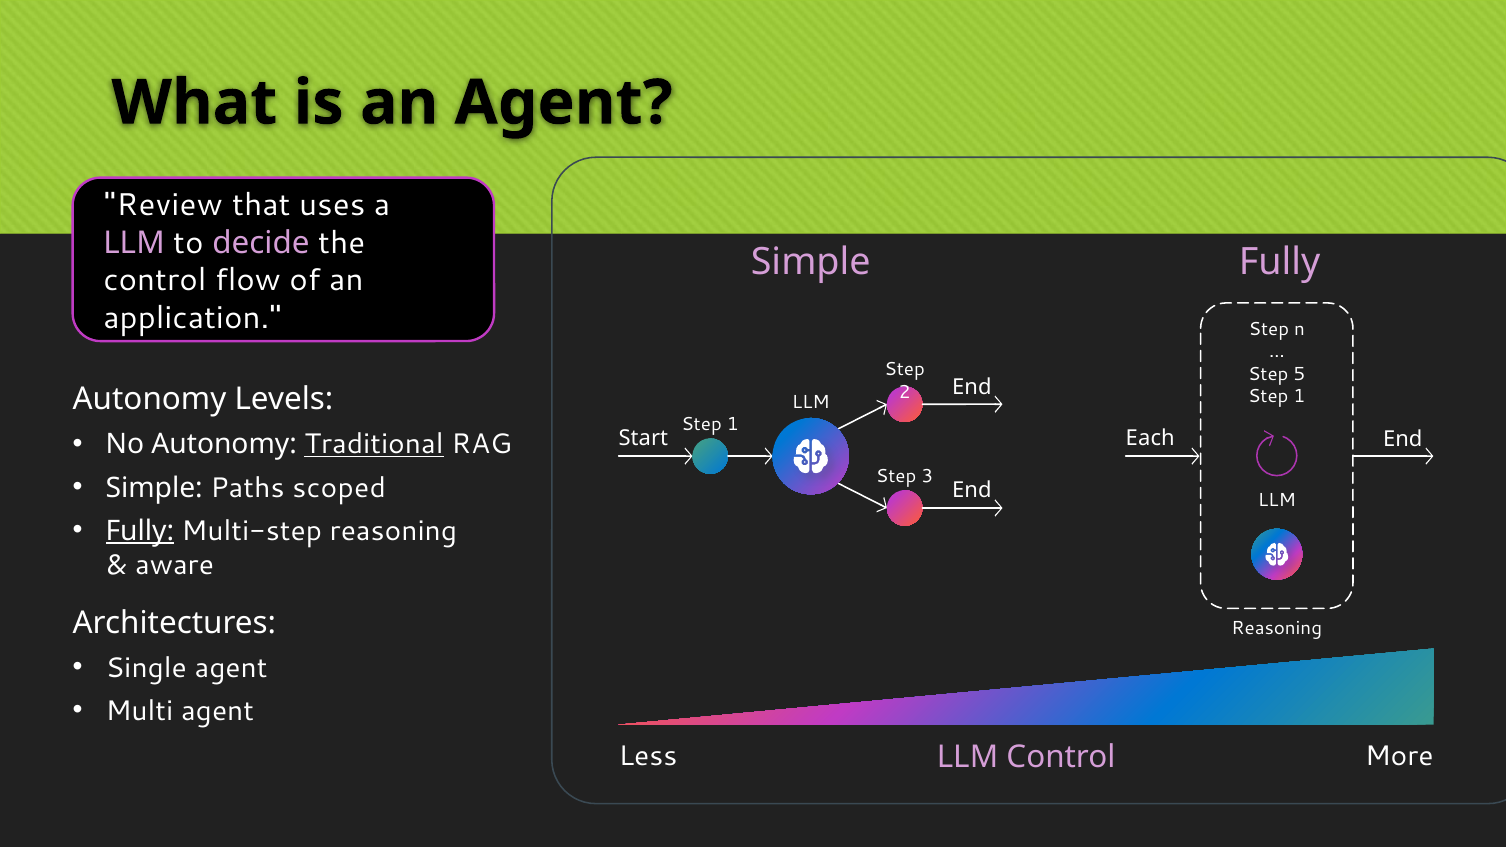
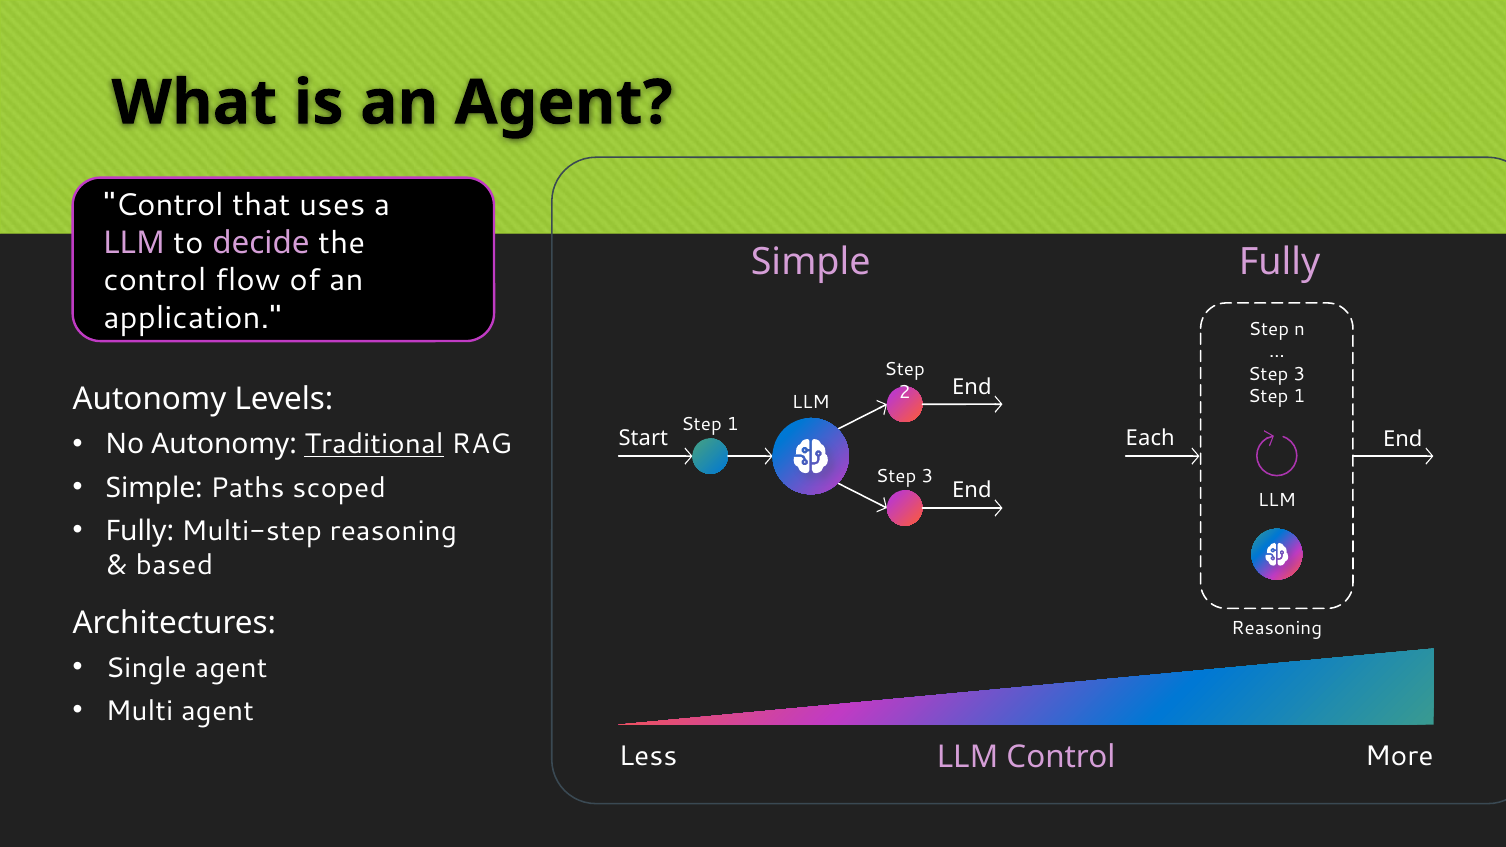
Review at (163, 205): Review -> Control
5 at (1299, 374): 5 -> 3
Fully at (140, 531) underline: present -> none
aware: aware -> based
